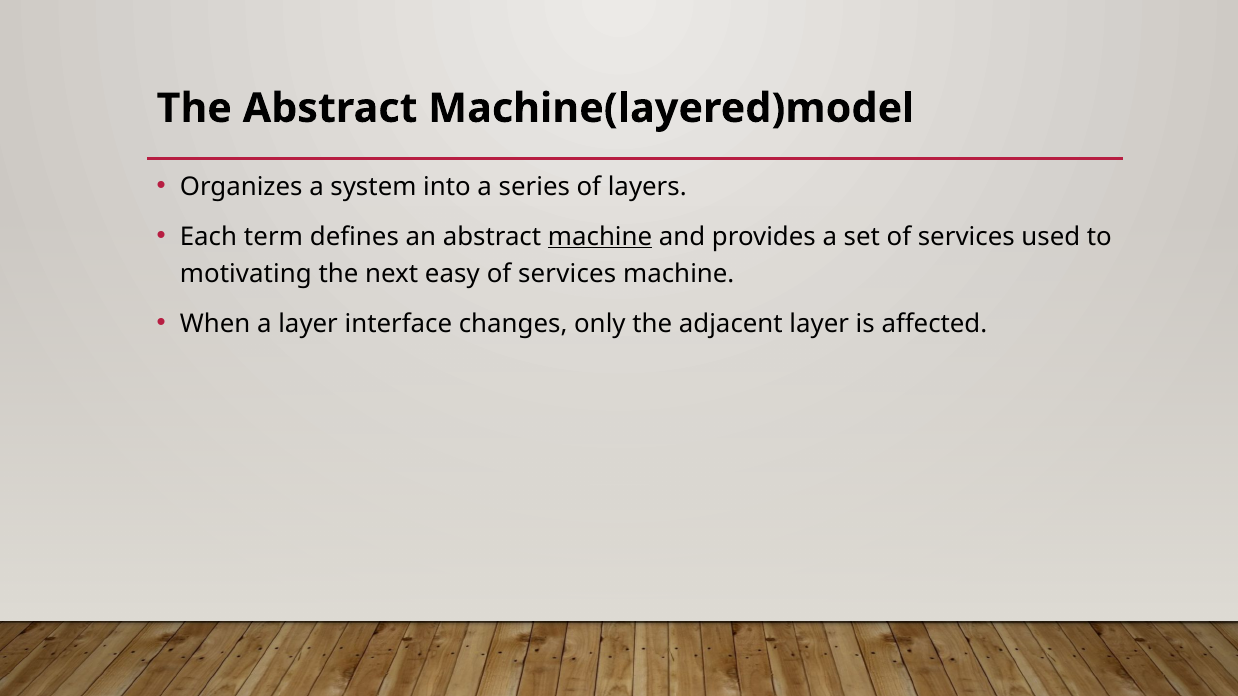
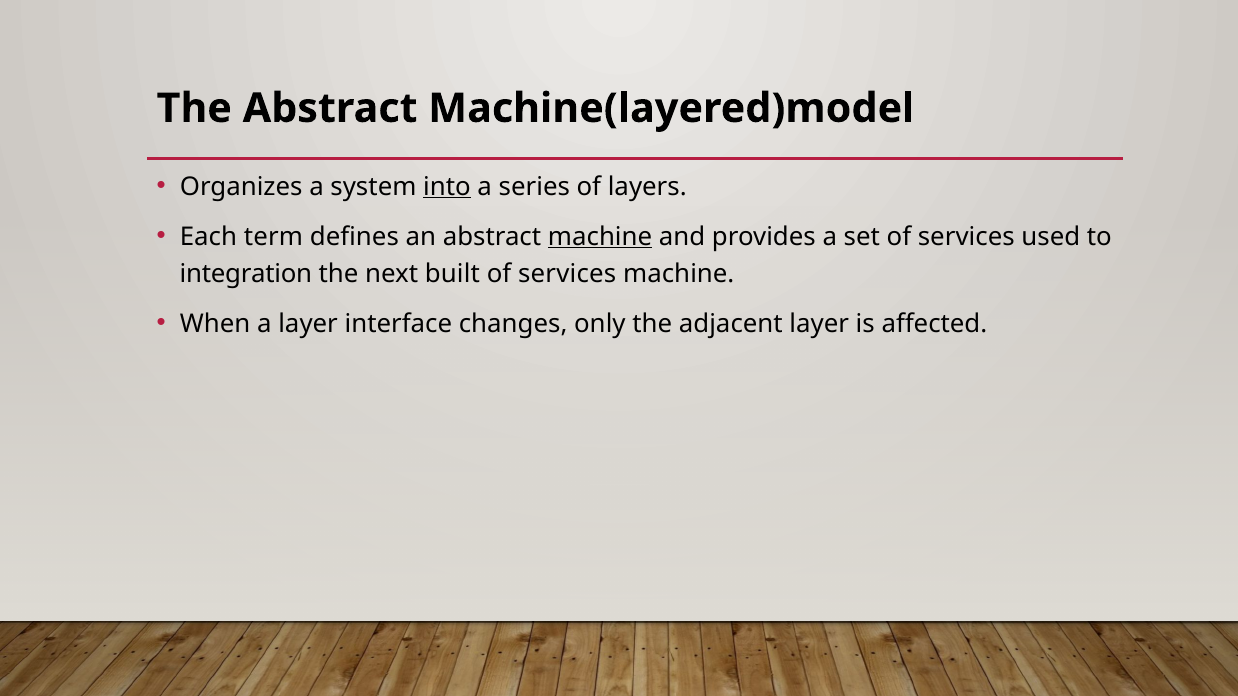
into underline: none -> present
motivating: motivating -> integration
easy: easy -> built
